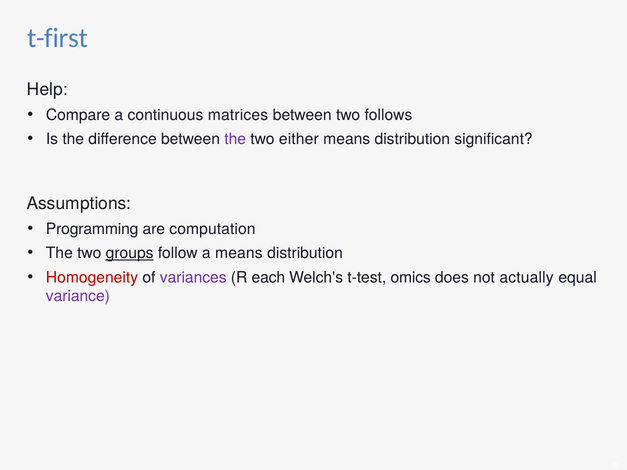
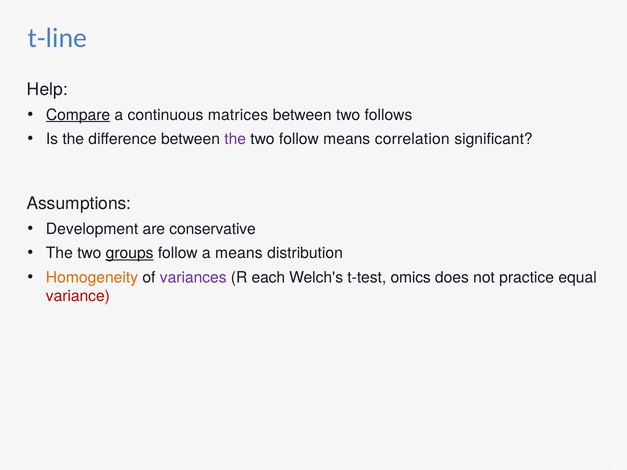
t-first: t-first -> t-line
Compare underline: none -> present
two either: either -> follow
distribution at (412, 139): distribution -> correlation
Programming: Programming -> Development
computation: computation -> conservative
Homogeneity colour: red -> orange
actually: actually -> practice
variance colour: purple -> red
